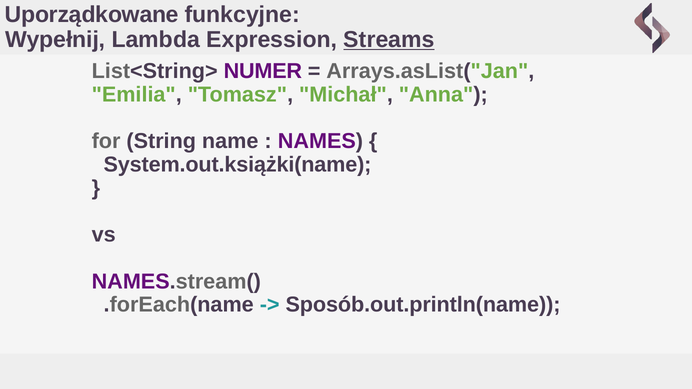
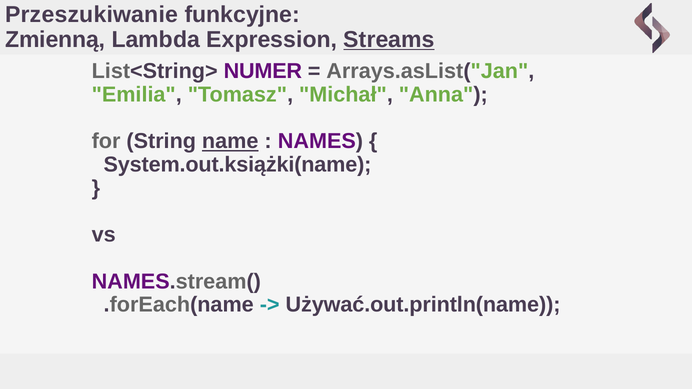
Uporządkowane: Uporządkowane -> Przeszukiwanie
Wypełnij: Wypełnij -> Zmienną
name underline: none -> present
Sposób.out.println(name: Sposób.out.println(name -> Używać.out.println(name
